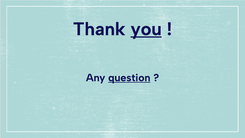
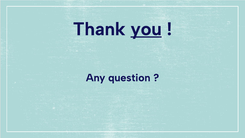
question underline: present -> none
